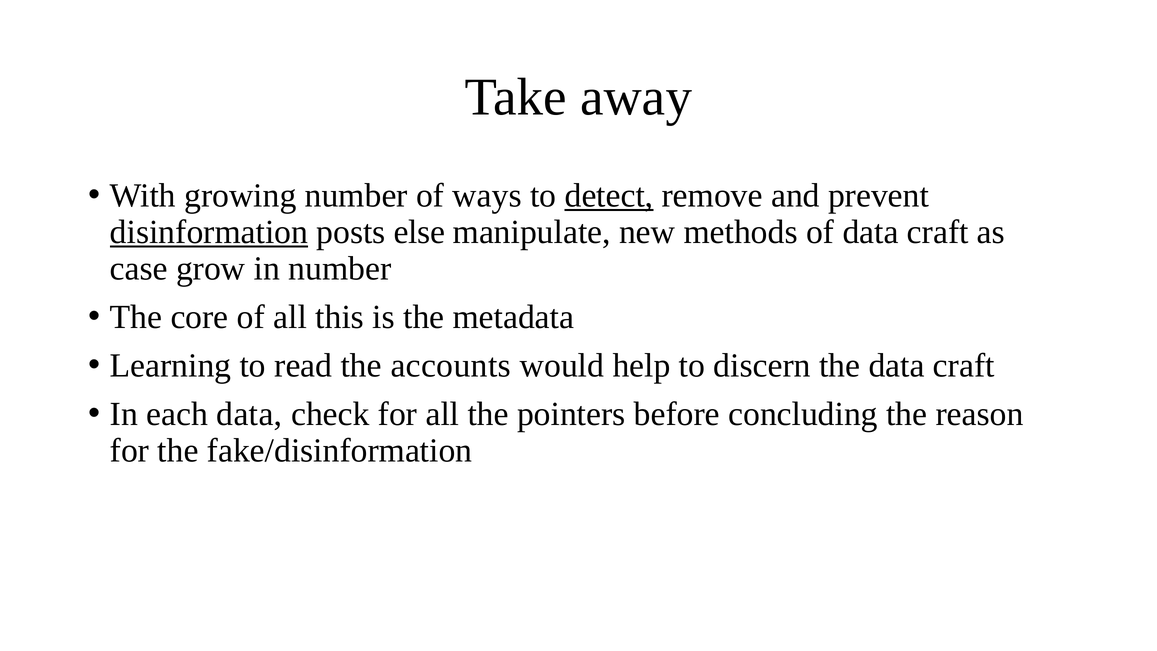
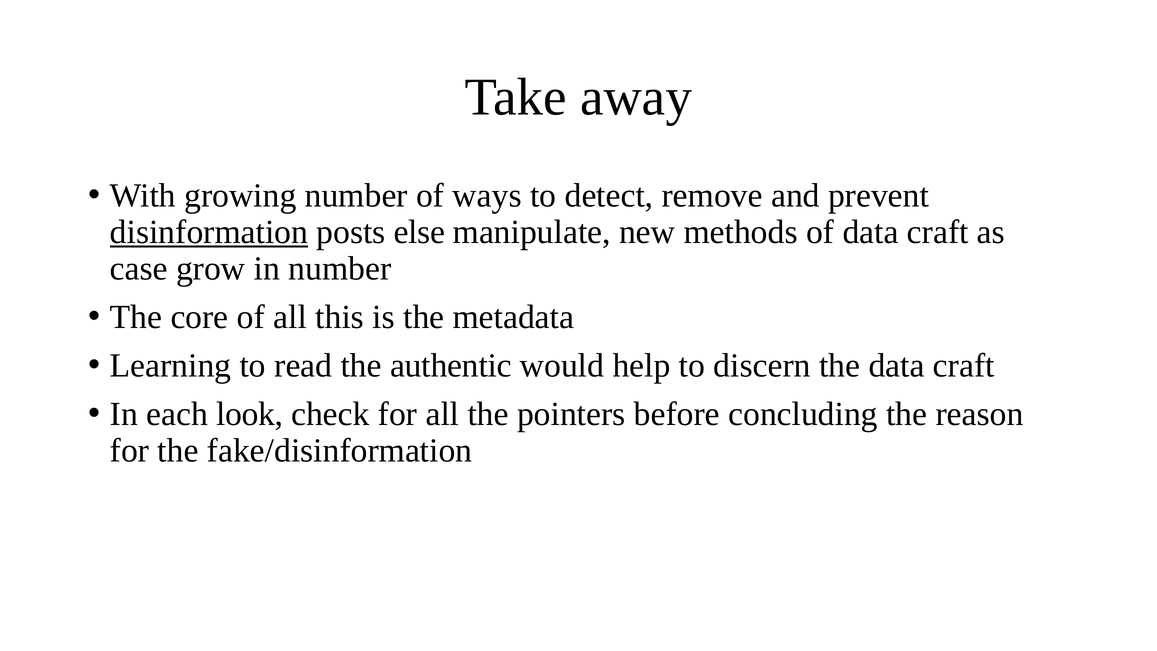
detect underline: present -> none
accounts: accounts -> authentic
each data: data -> look
